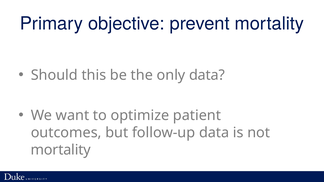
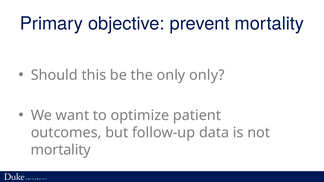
only data: data -> only
